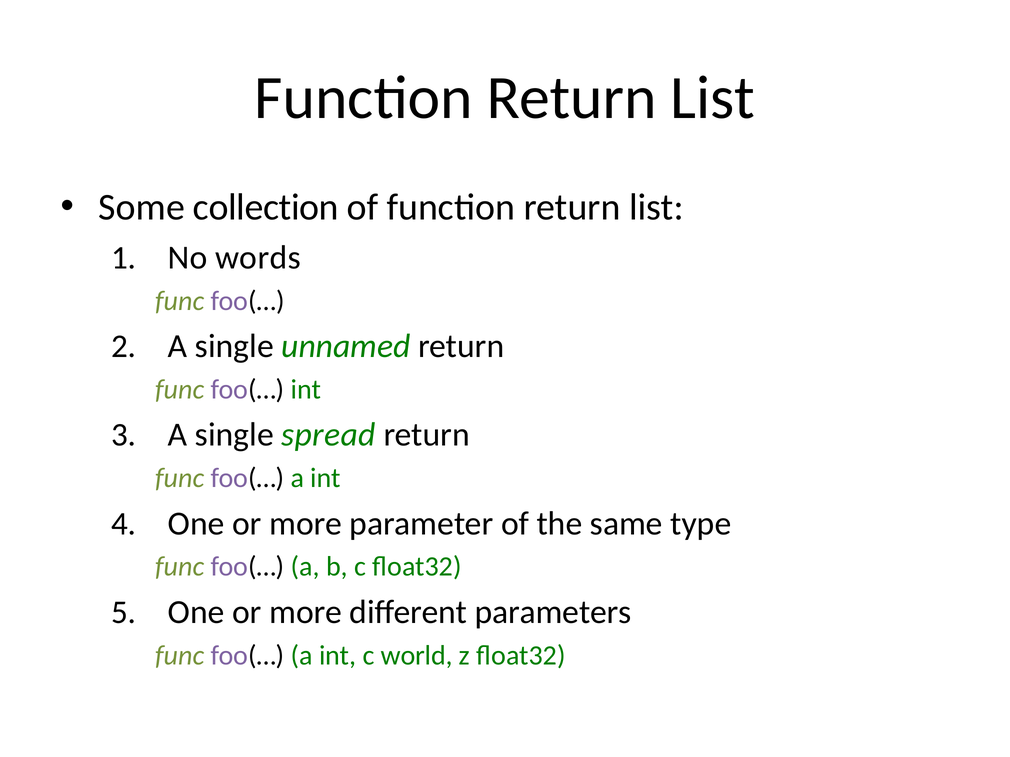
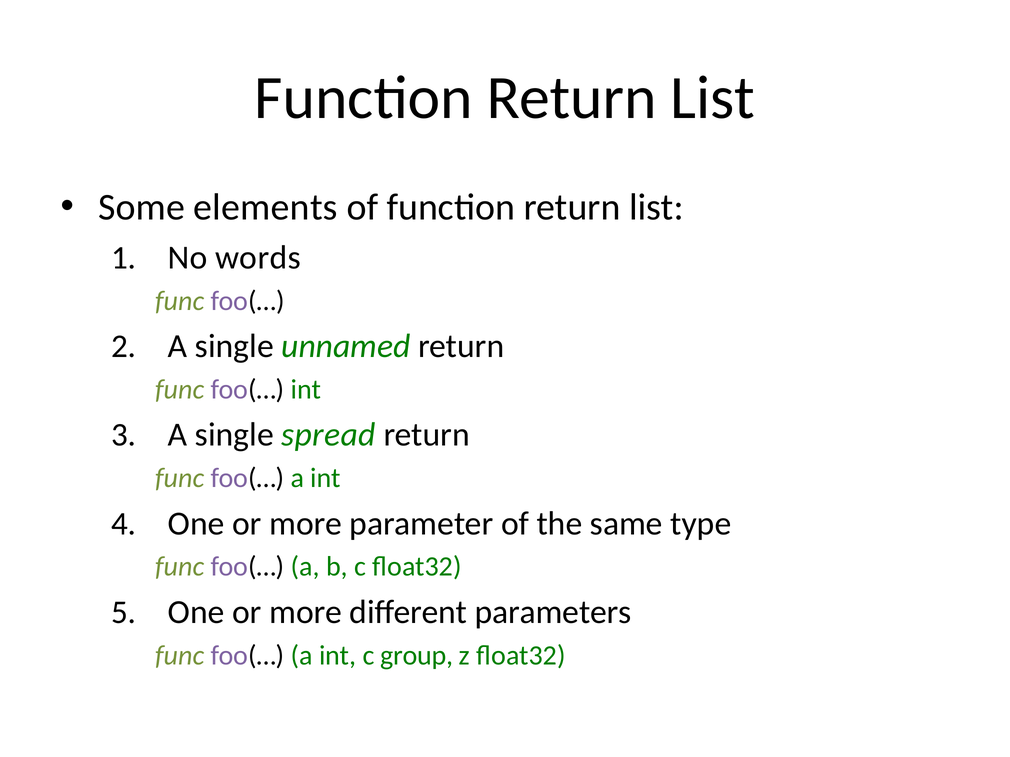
collection: collection -> elements
world: world -> group
